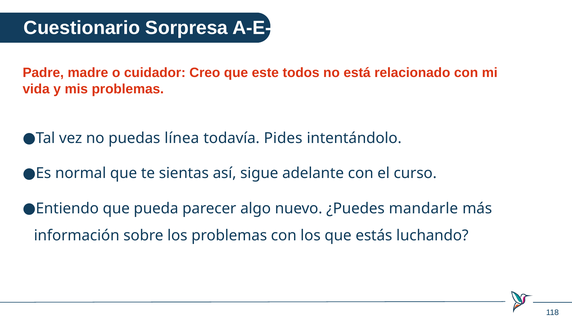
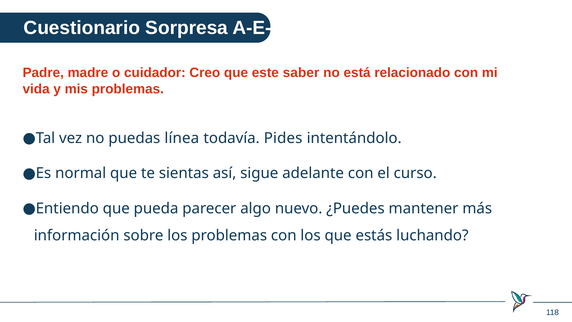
todos: todos -> saber
mandarle: mandarle -> mantener
